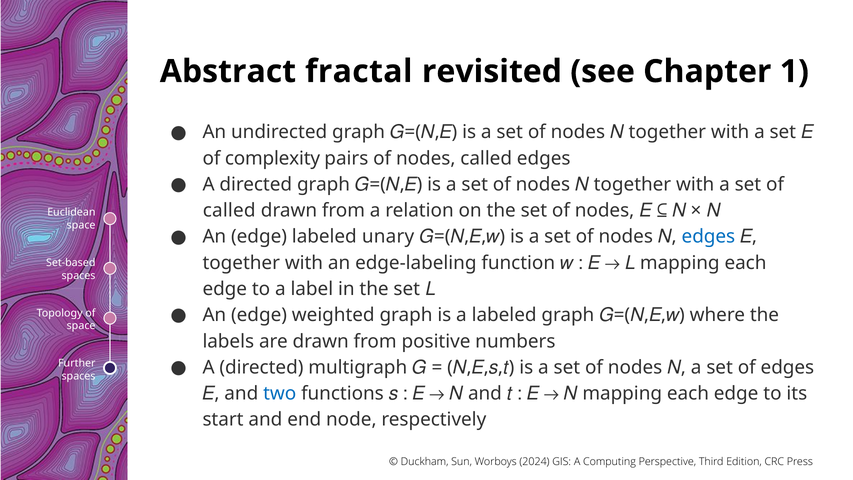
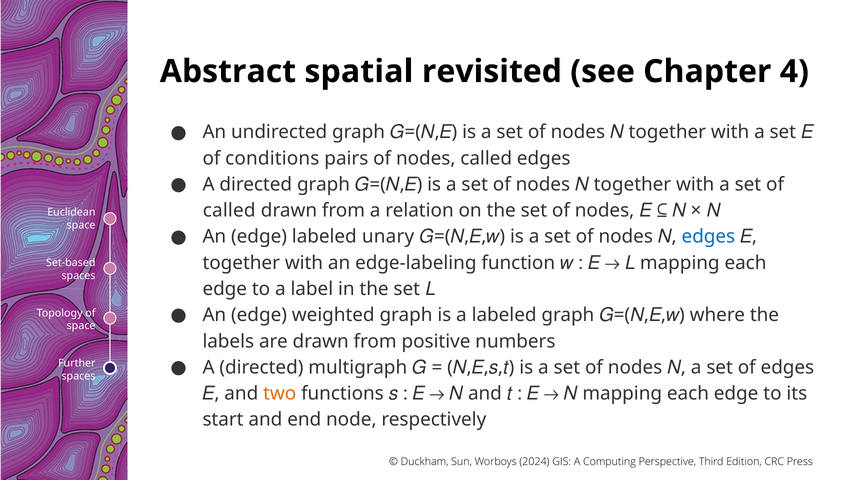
fractal: fractal -> spatial
1: 1 -> 4
complexity: complexity -> conditions
two colour: blue -> orange
